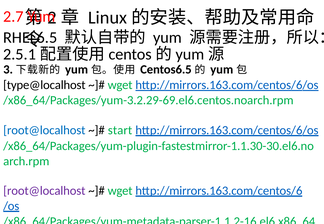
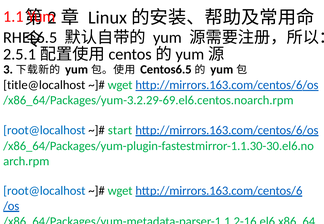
2.7: 2.7 -> 1.1
type@localhost: type@localhost -> title@localhost
root@localhost at (44, 191) colour: purple -> blue
